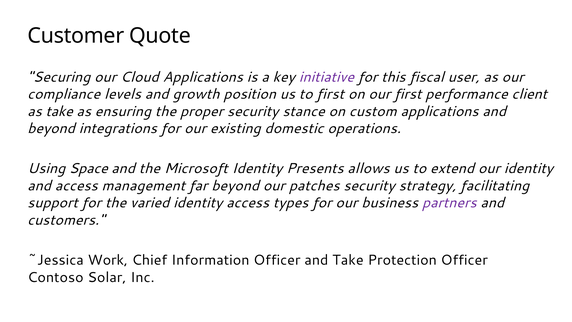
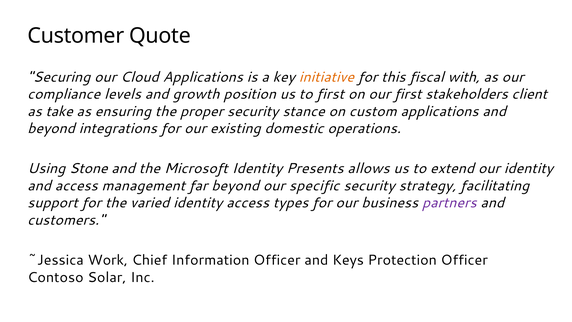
initiative colour: purple -> orange
user: user -> with
performance: performance -> stakeholders
Space: Space -> Stone
patches: patches -> specific
and Take: Take -> Keys
